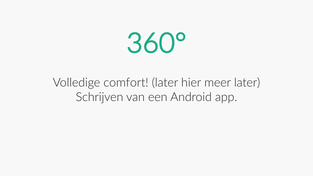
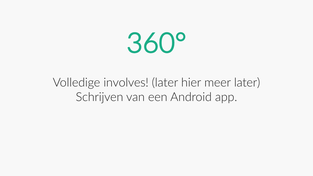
comfort: comfort -> involves
